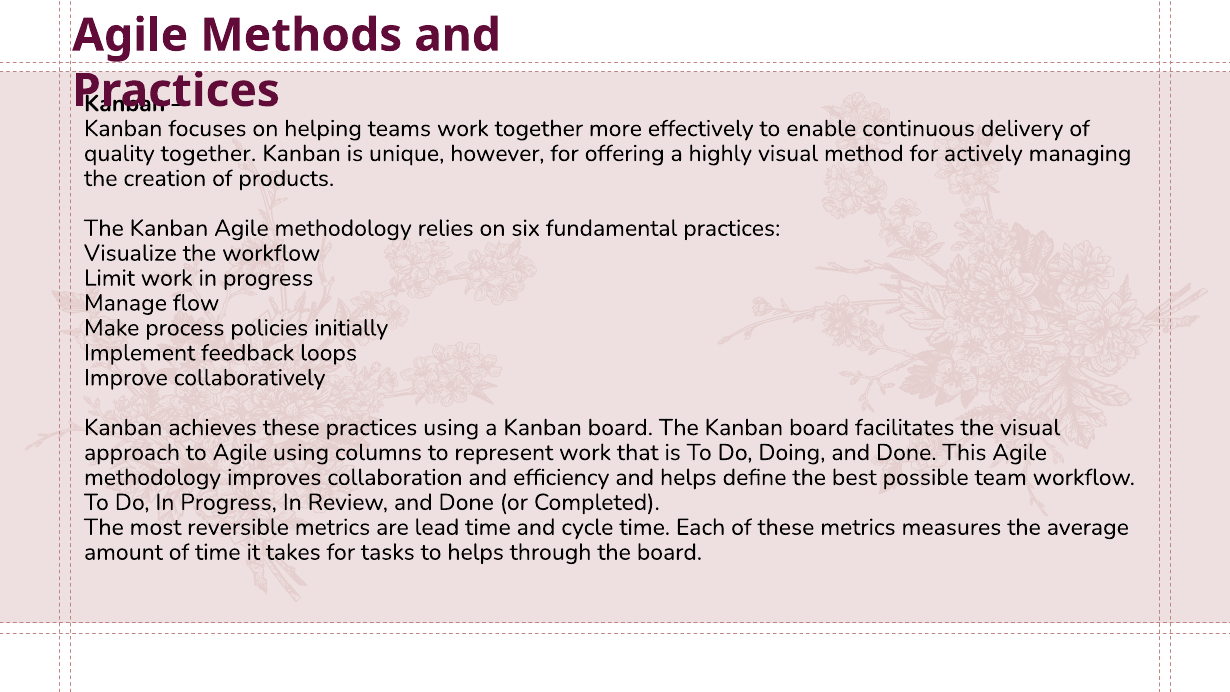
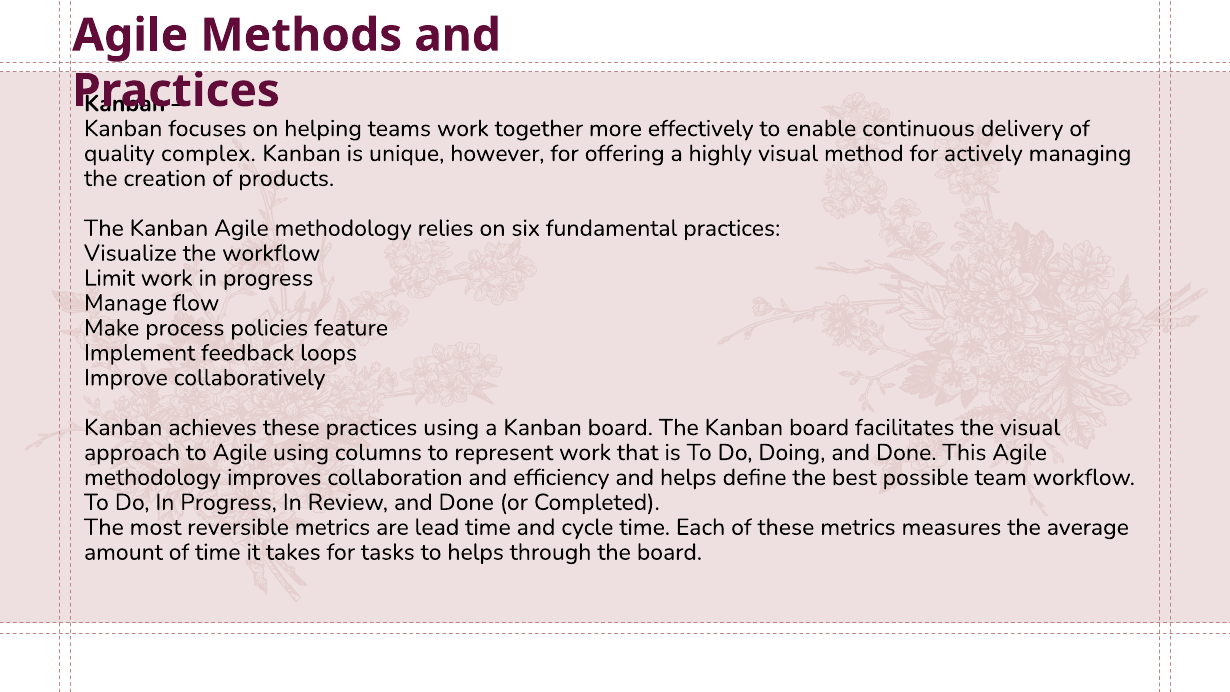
quality together: together -> complex
initially: initially -> feature
